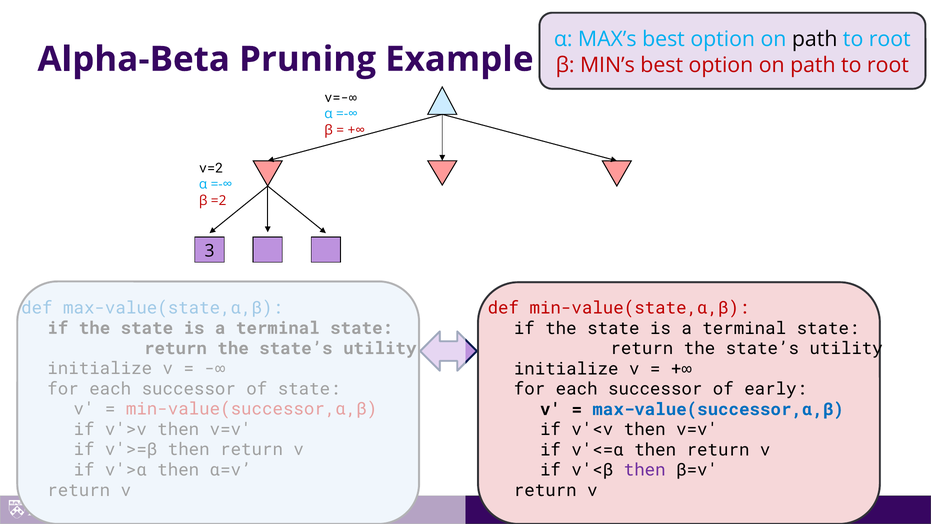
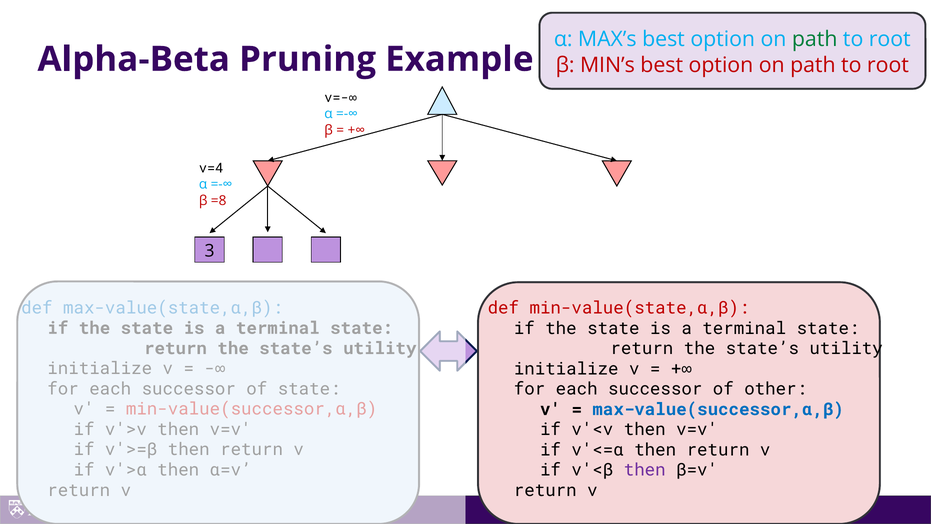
path at (815, 39) colour: black -> green
v=2: v=2 -> v=4
=2: =2 -> =8
early: early -> other
